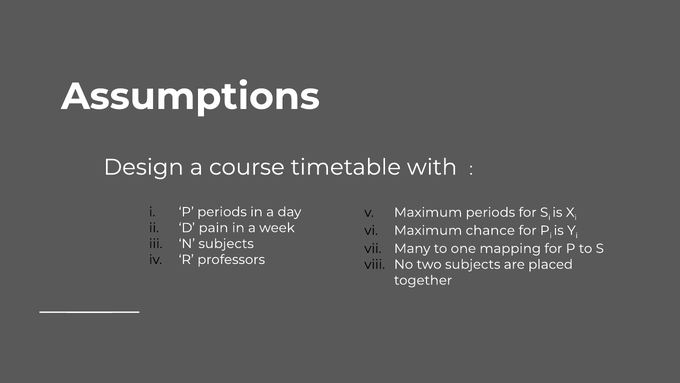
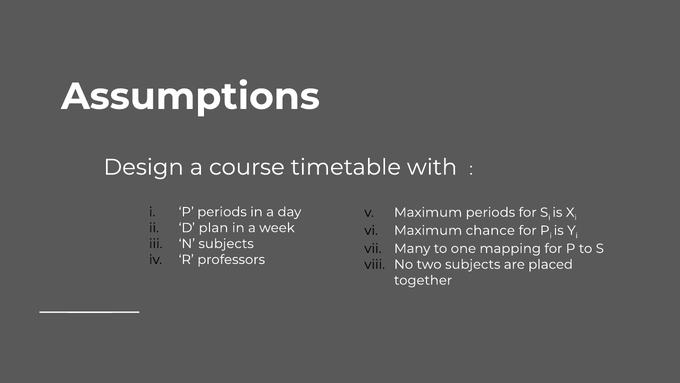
pain: pain -> plan
